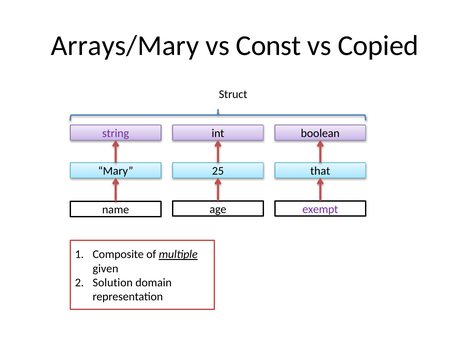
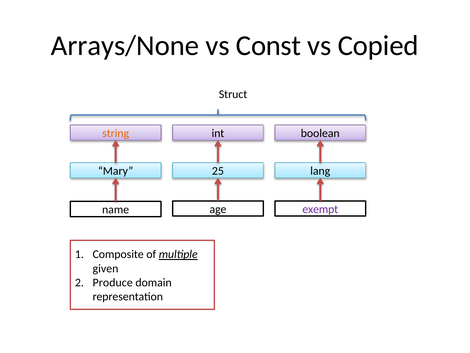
Arrays/Mary: Arrays/Mary -> Arrays/None
string colour: purple -> orange
that: that -> lang
Solution: Solution -> Produce
